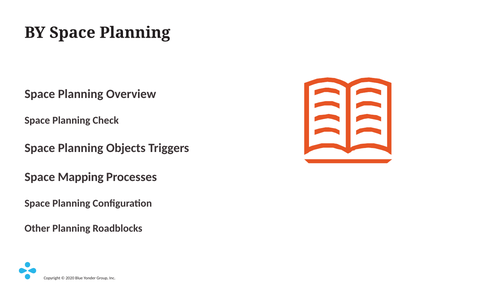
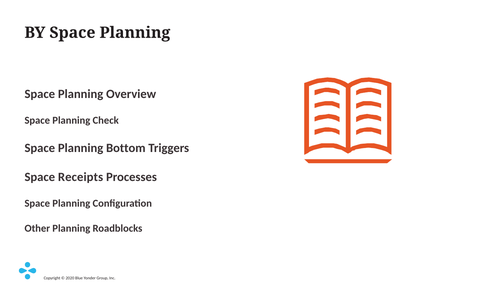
Objects: Objects -> Bottom
Mapping: Mapping -> Receipts
